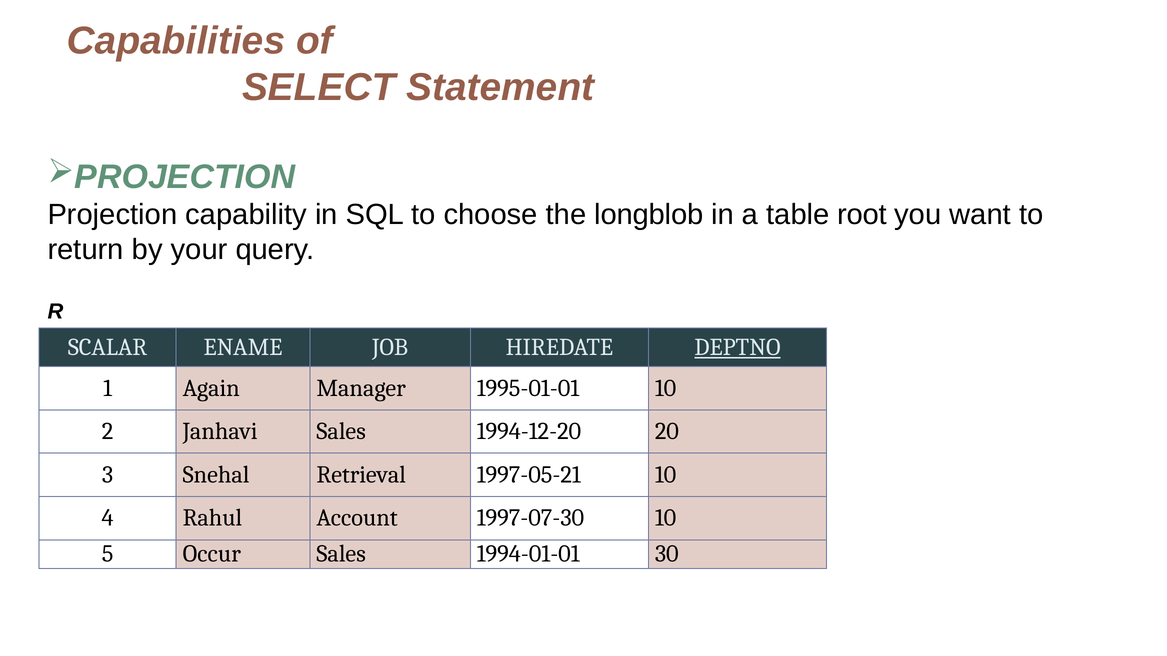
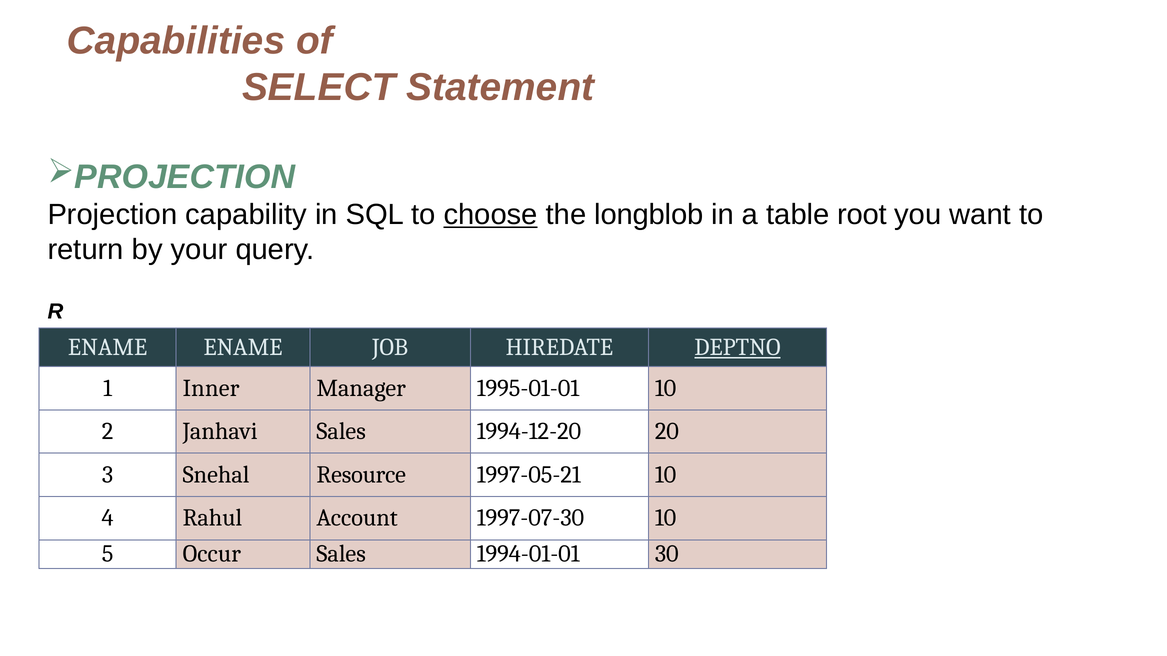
choose underline: none -> present
SCALAR at (108, 347): SCALAR -> ENAME
Again: Again -> Inner
Retrieval: Retrieval -> Resource
